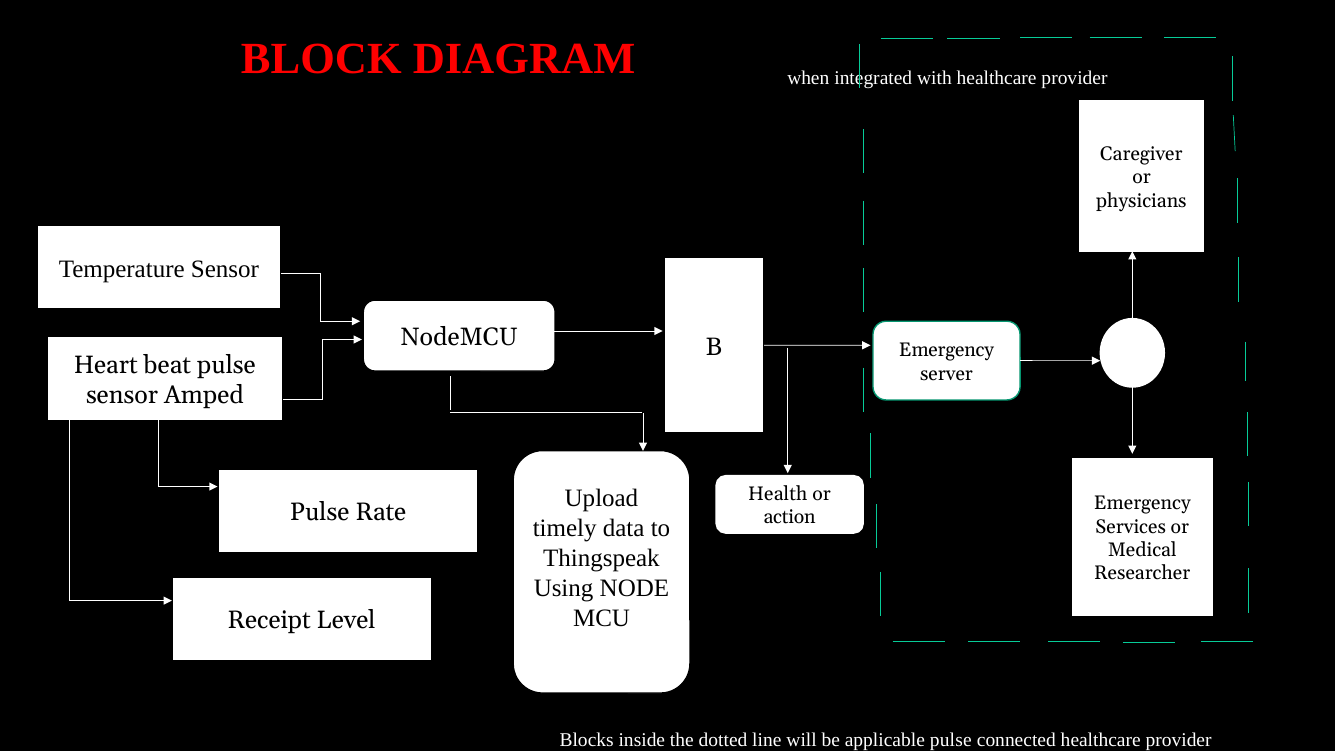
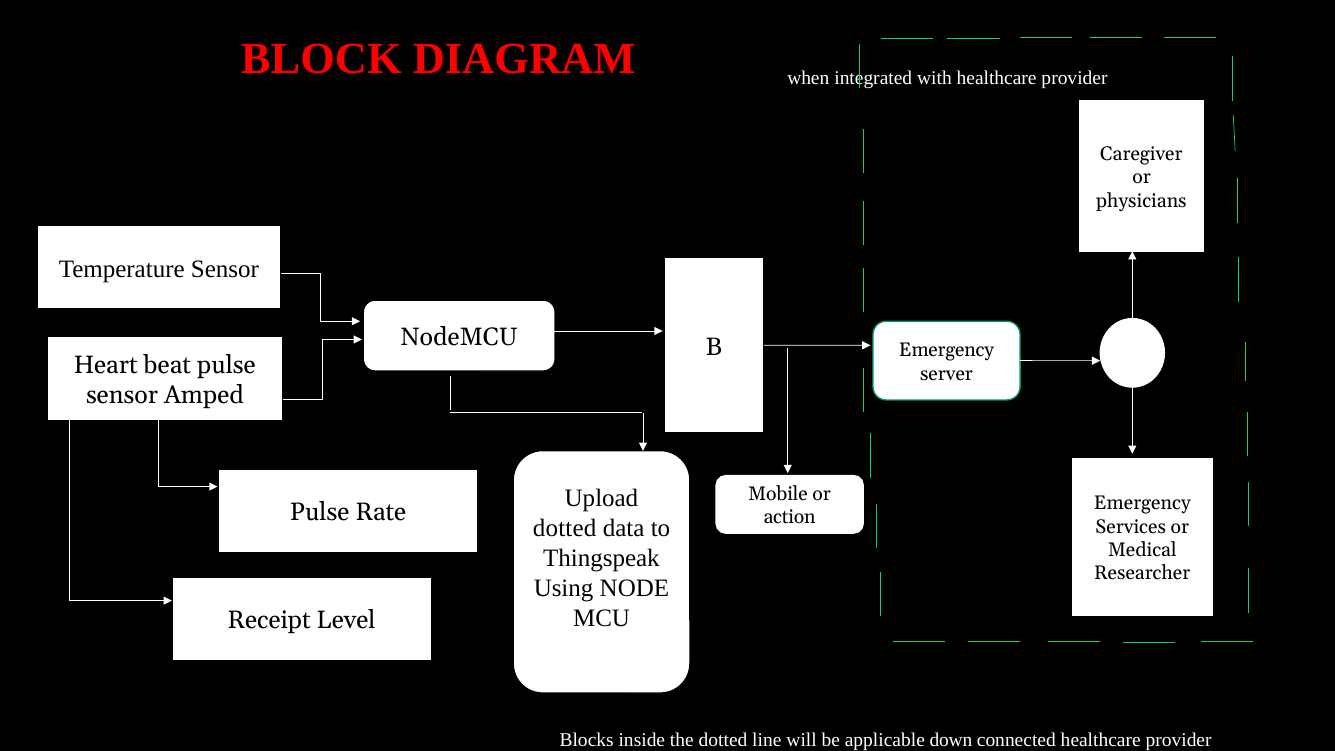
Health: Health -> Mobile
timely at (565, 528): timely -> dotted
applicable pulse: pulse -> down
